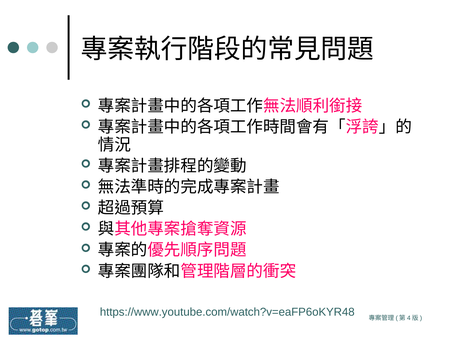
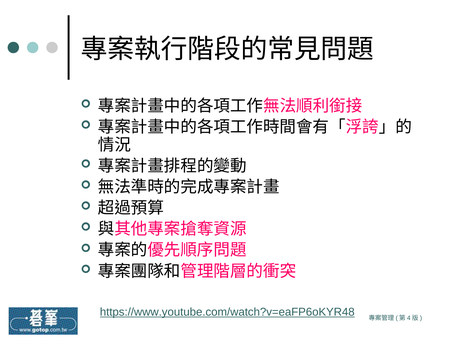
https://www.youtube.com/watch?v=eaFP6oKYR48 underline: none -> present
